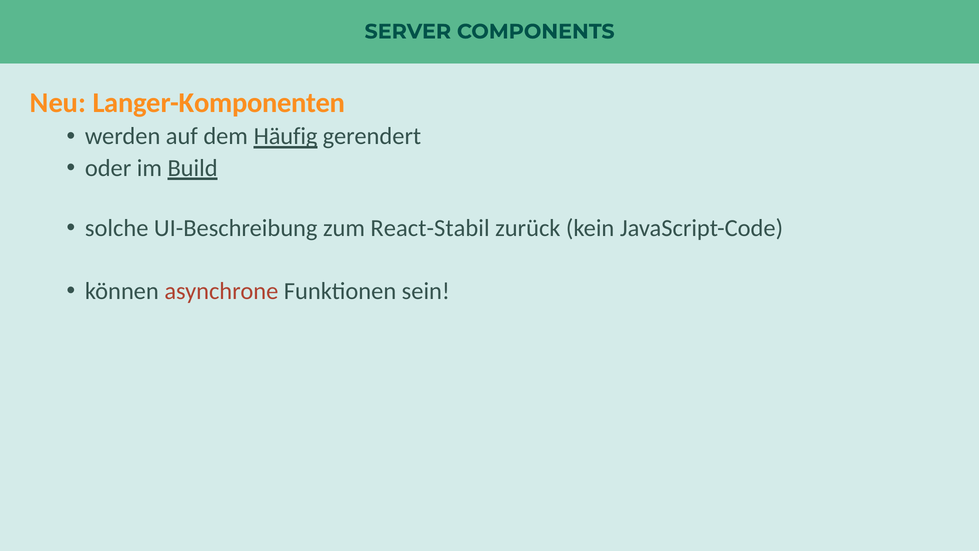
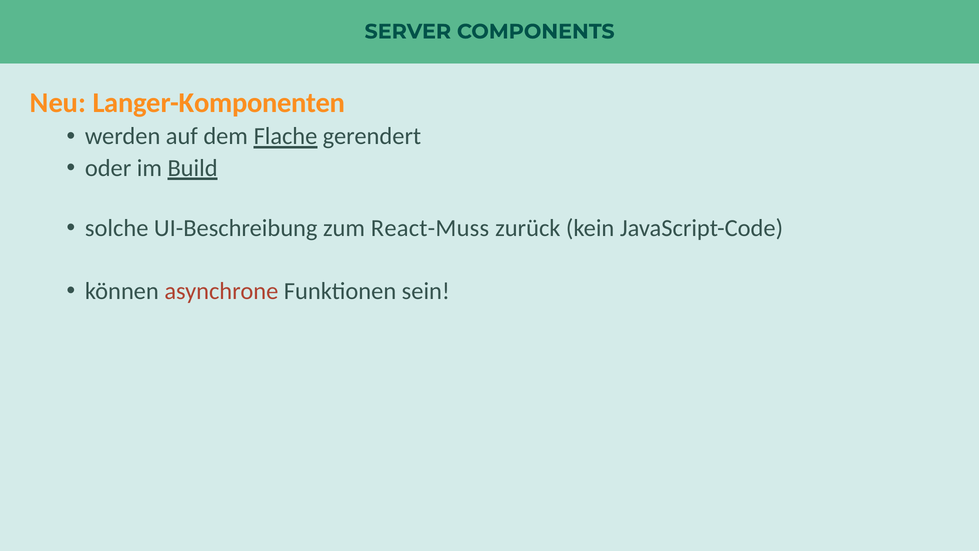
Häufig: Häufig -> Flache
React-Stabil: React-Stabil -> React-Muss
